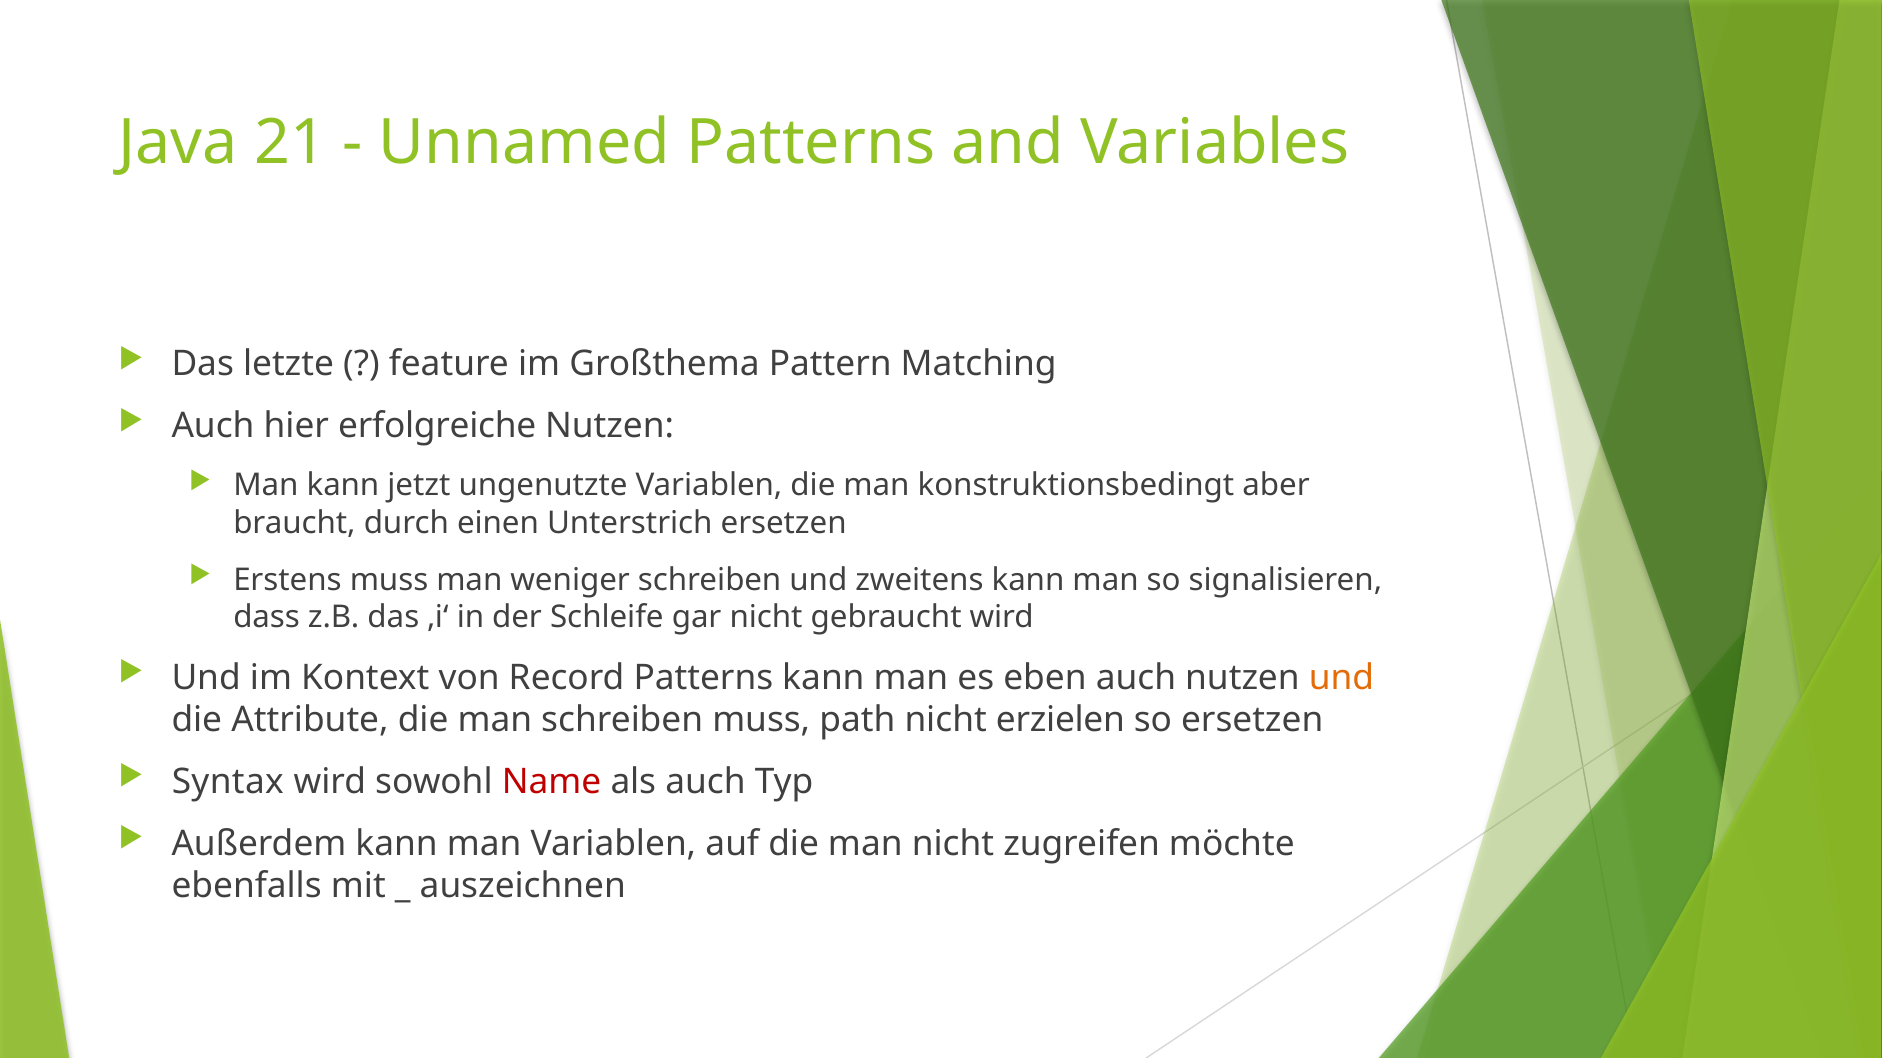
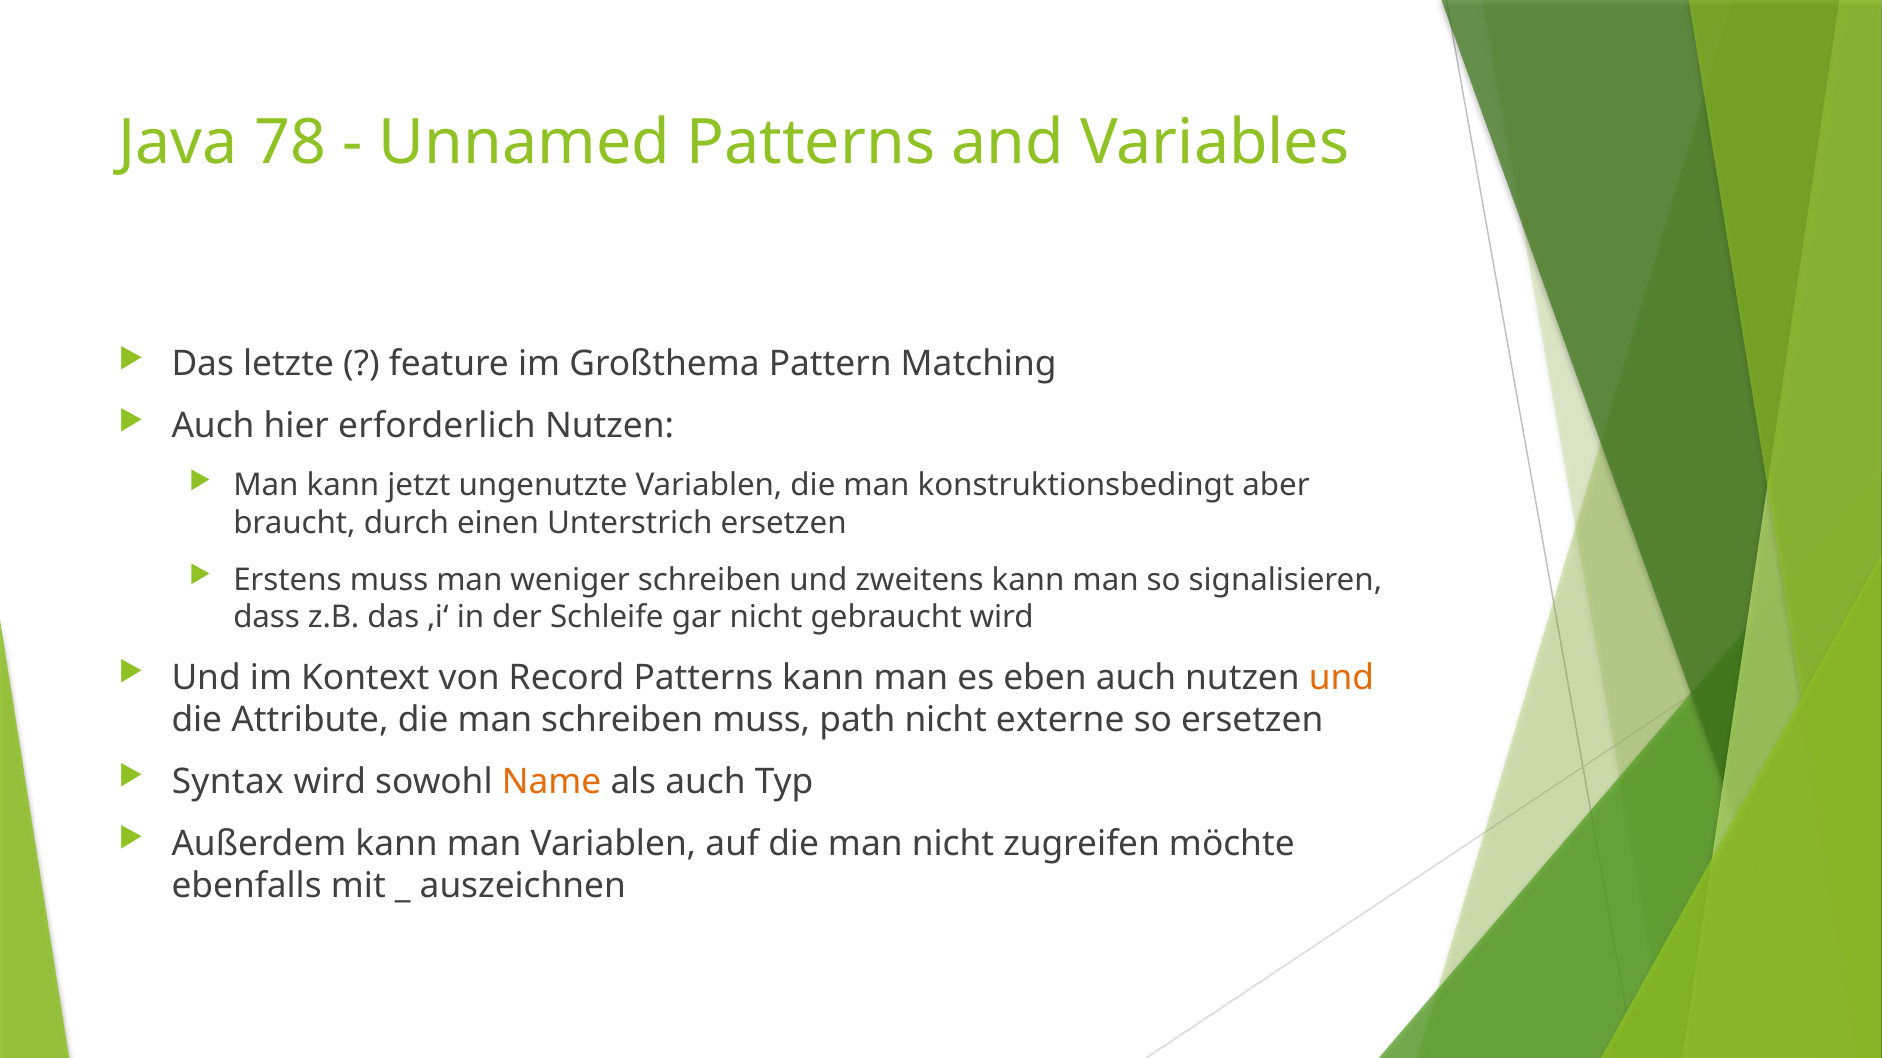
21: 21 -> 78
erfolgreiche: erfolgreiche -> erforderlich
erzielen: erzielen -> externe
Name colour: red -> orange
